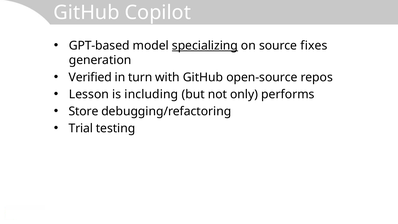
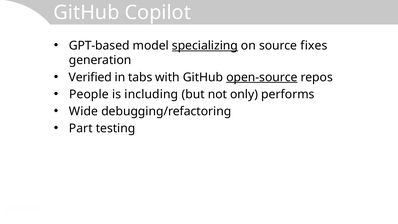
turn: turn -> tabs
open-source underline: none -> present
Lesson: Lesson -> People
Store: Store -> Wide
Trial: Trial -> Part
